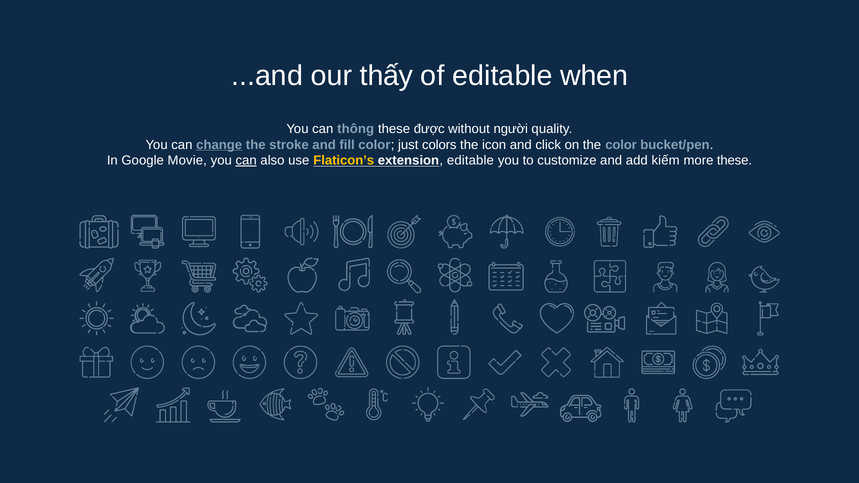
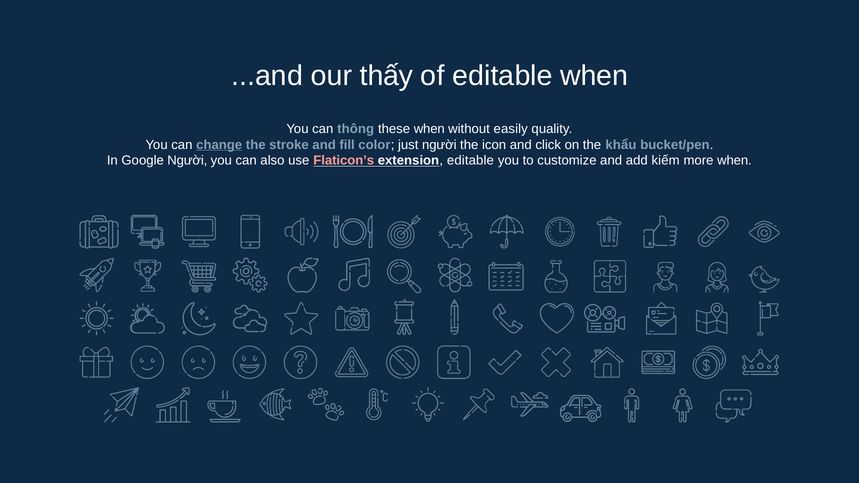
these được: được -> when
người: người -> easily
just colors: colors -> người
the color: color -> khẩu
Google Movie: Movie -> Người
can at (246, 161) underline: present -> none
Flaticon’s colour: yellow -> pink
more these: these -> when
